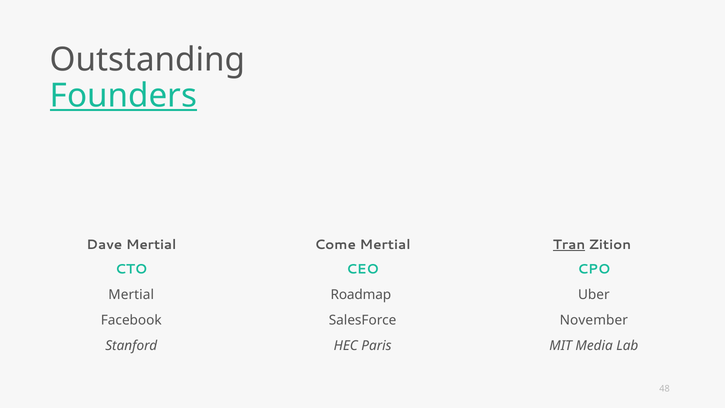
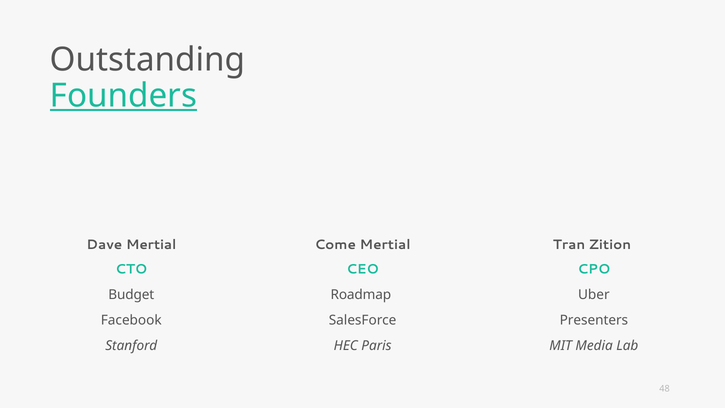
Tran underline: present -> none
Mertial at (131, 295): Mertial -> Budget
November: November -> Presenters
